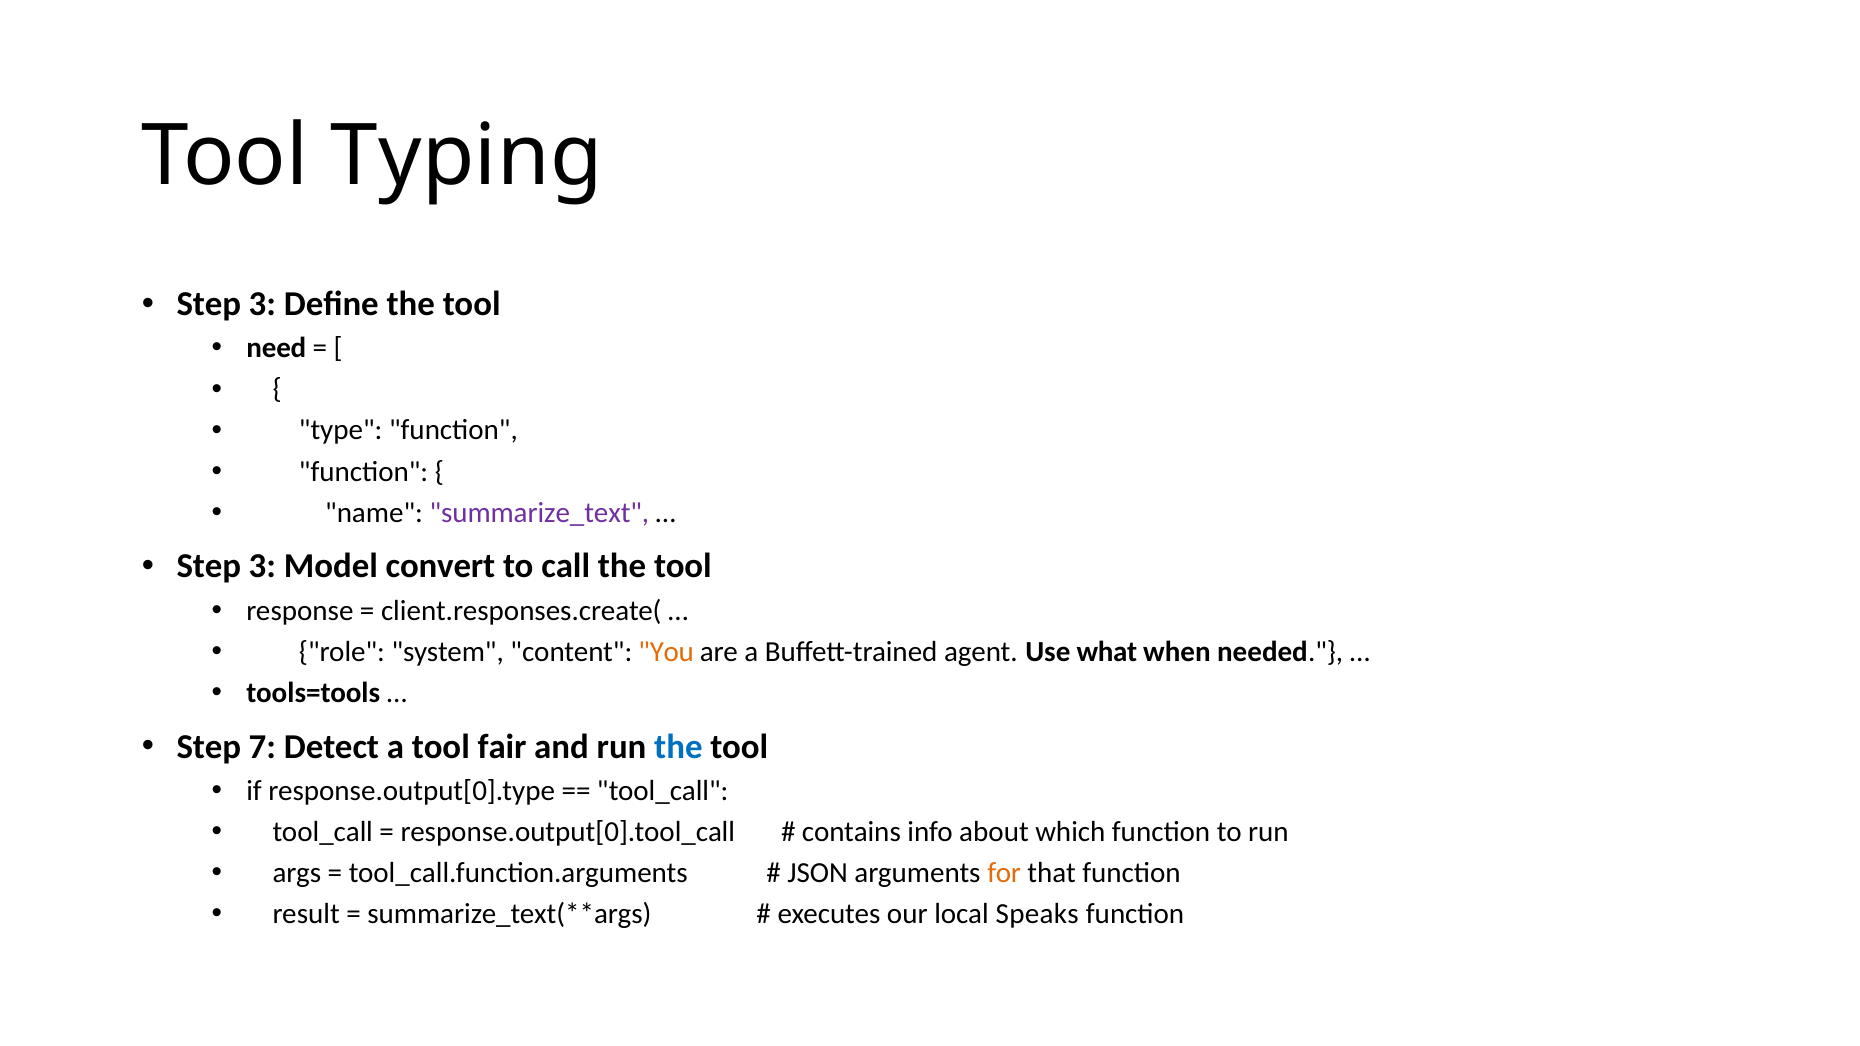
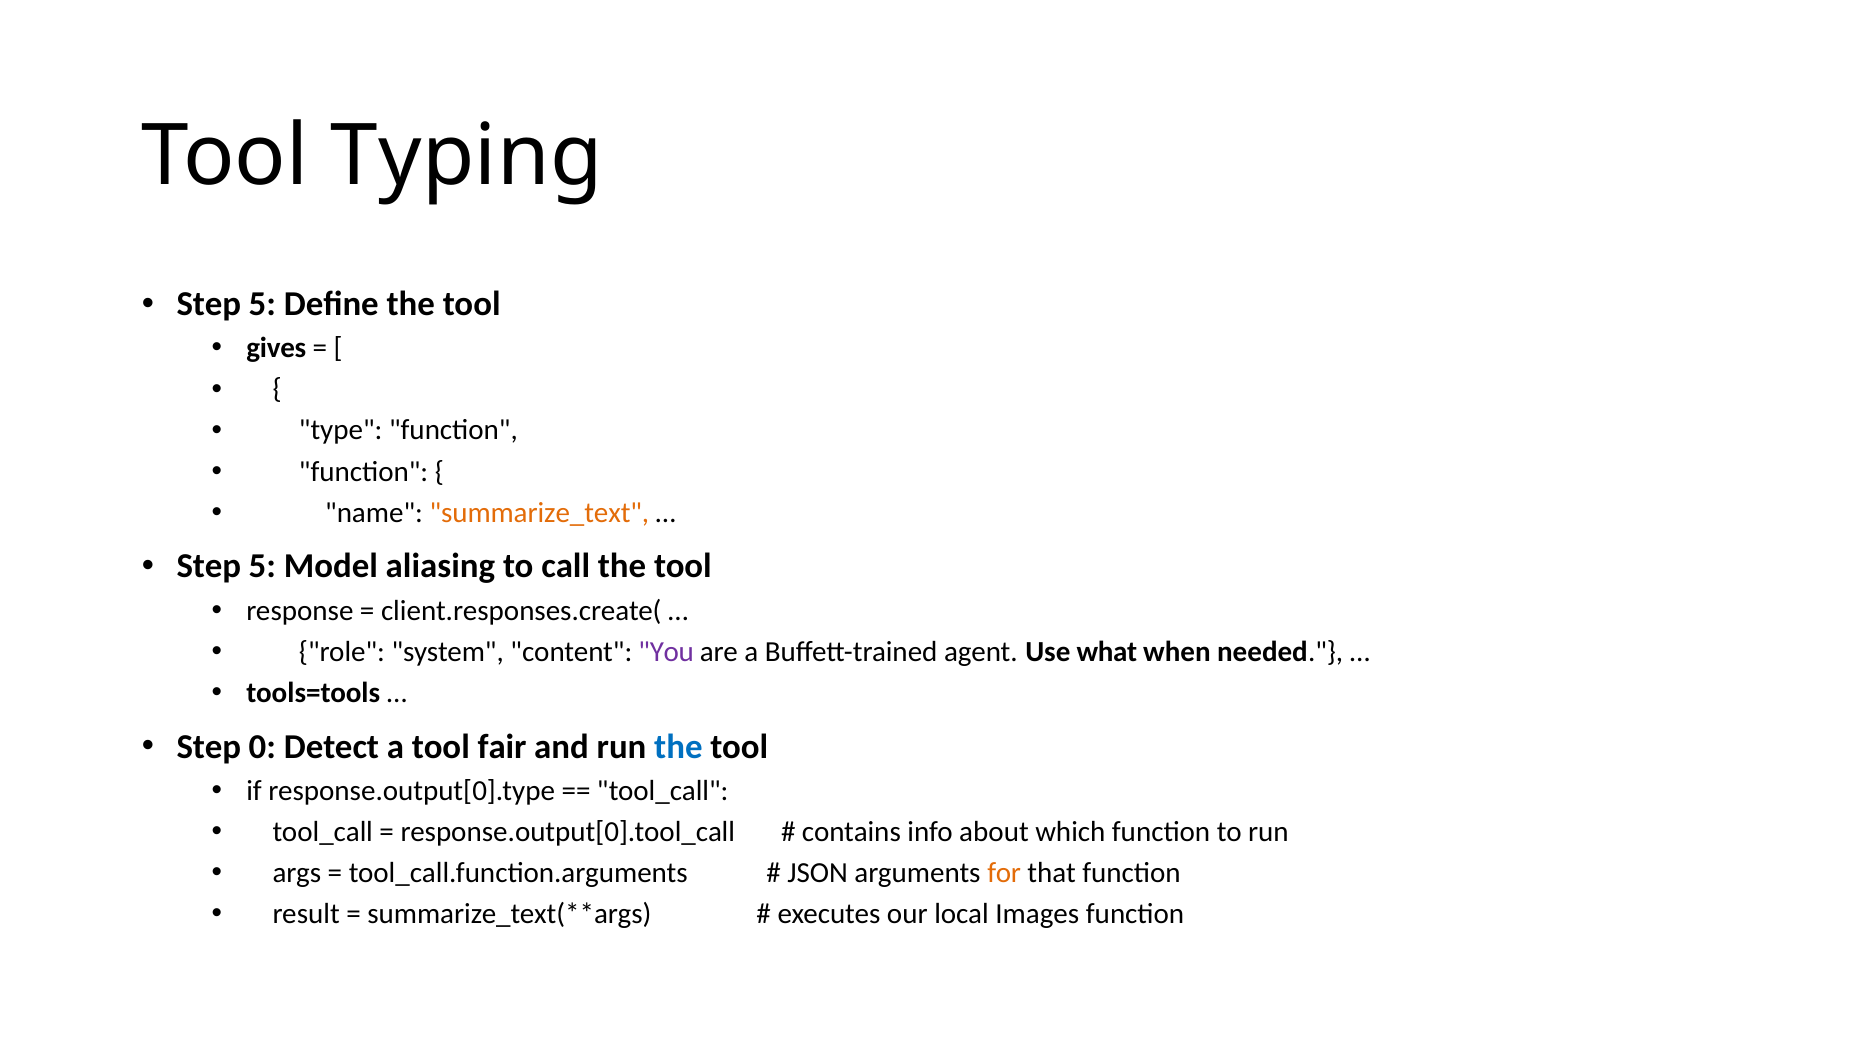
3 at (262, 304): 3 -> 5
need: need -> gives
summarize_text colour: purple -> orange
3 at (262, 567): 3 -> 5
convert: convert -> aliasing
You colour: orange -> purple
7: 7 -> 0
Speaks: Speaks -> Images
